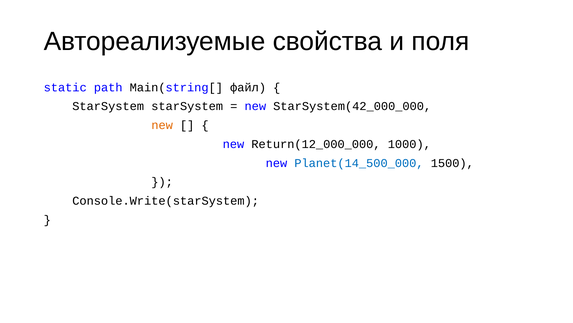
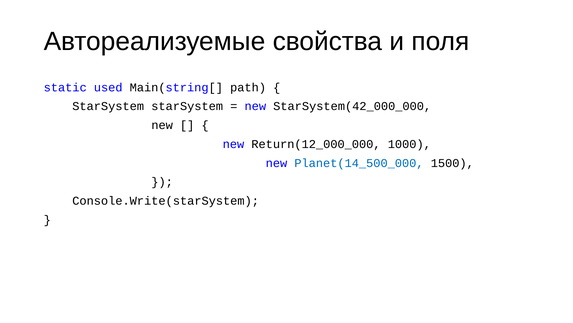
path: path -> used
файл: файл -> path
new at (162, 125) colour: orange -> black
